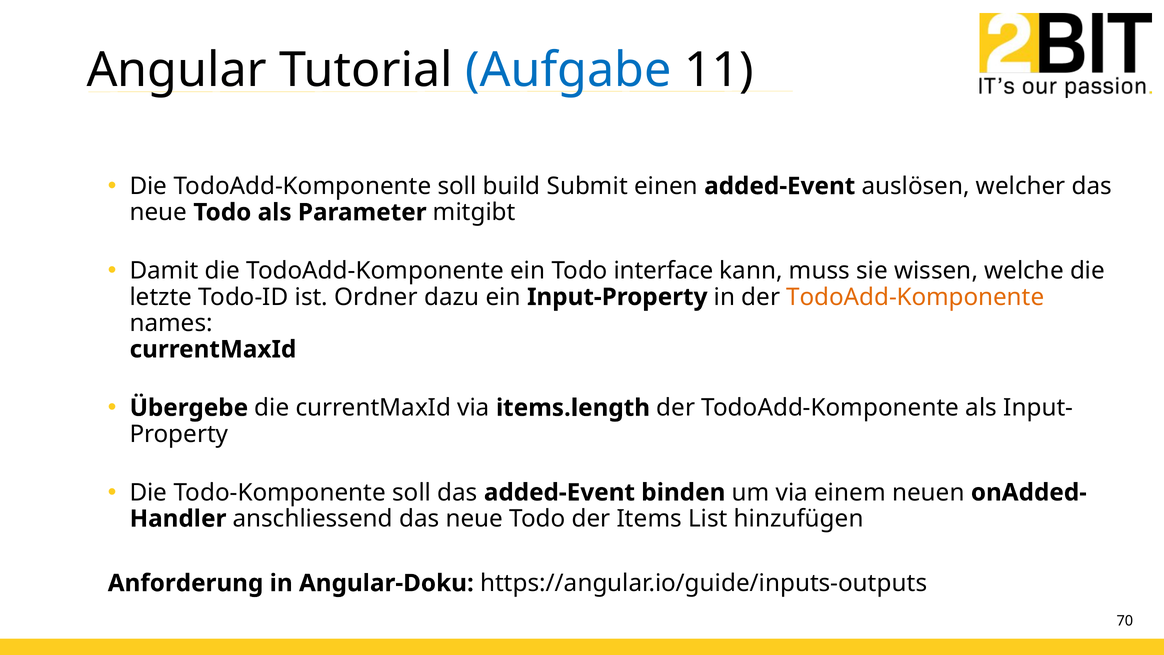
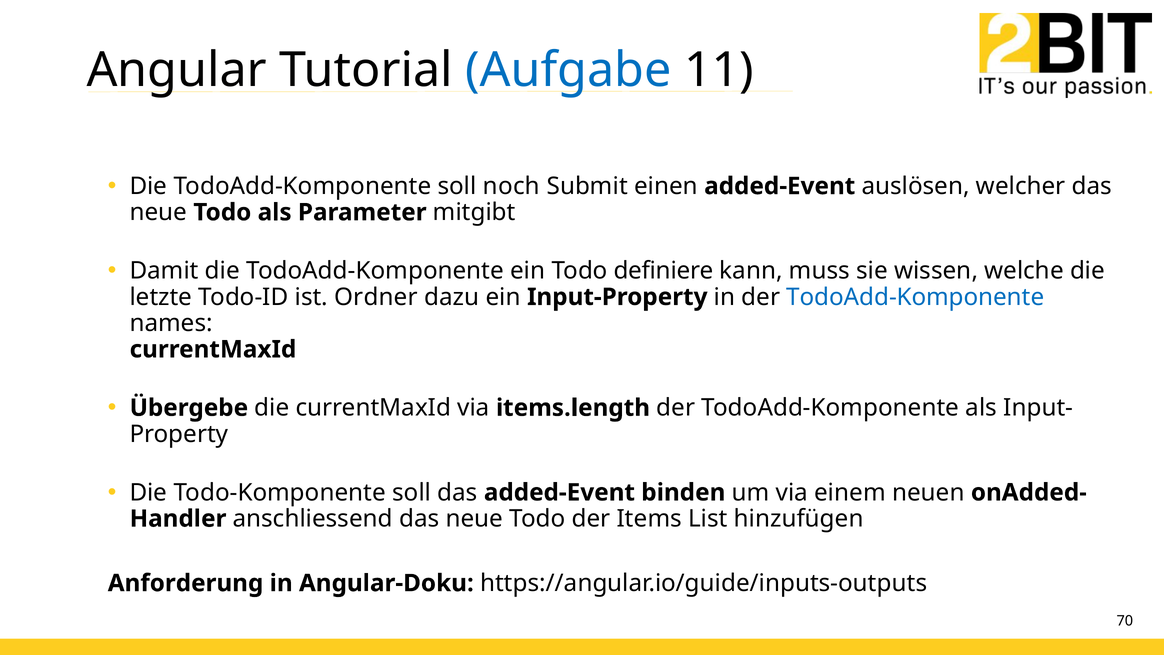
build: build -> noch
interface: interface -> definiere
TodoAdd-Komponente at (915, 297) colour: orange -> blue
